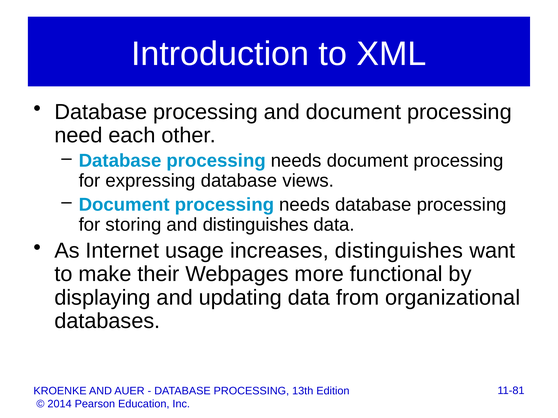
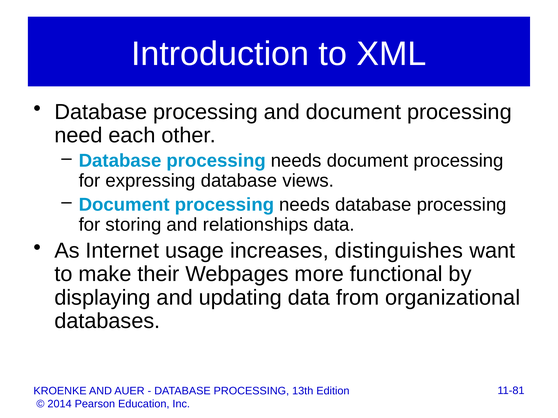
and distinguishes: distinguishes -> relationships
